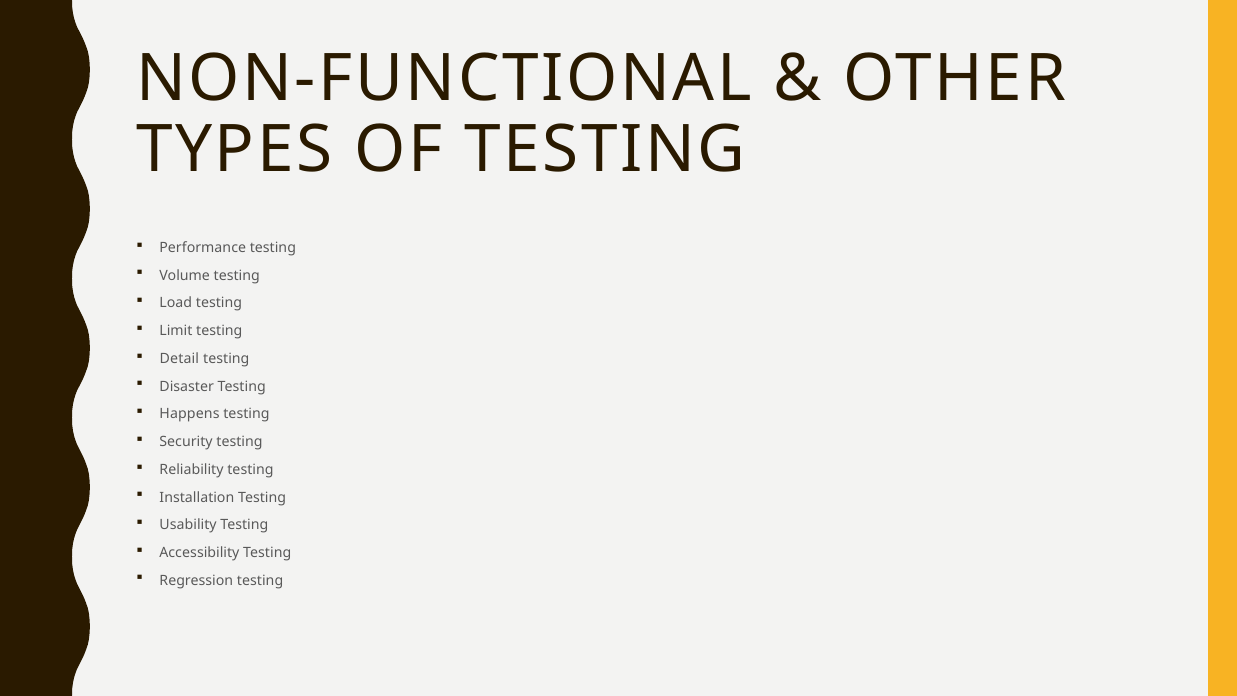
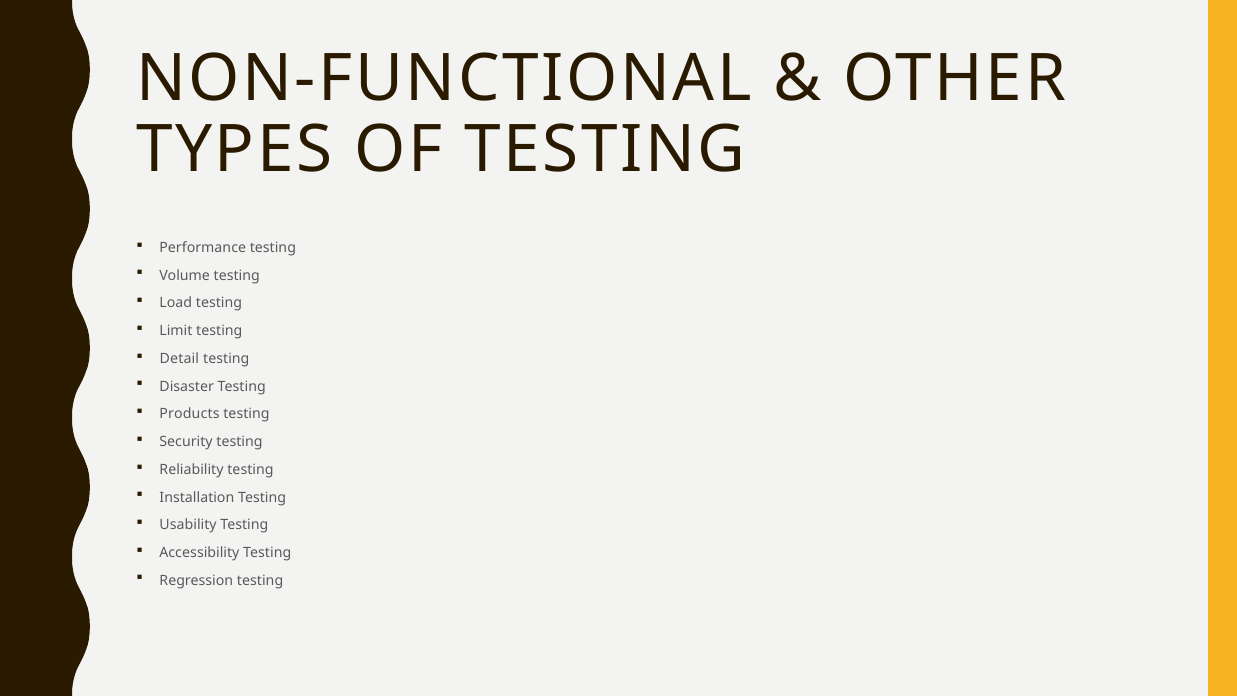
Happens: Happens -> Products
